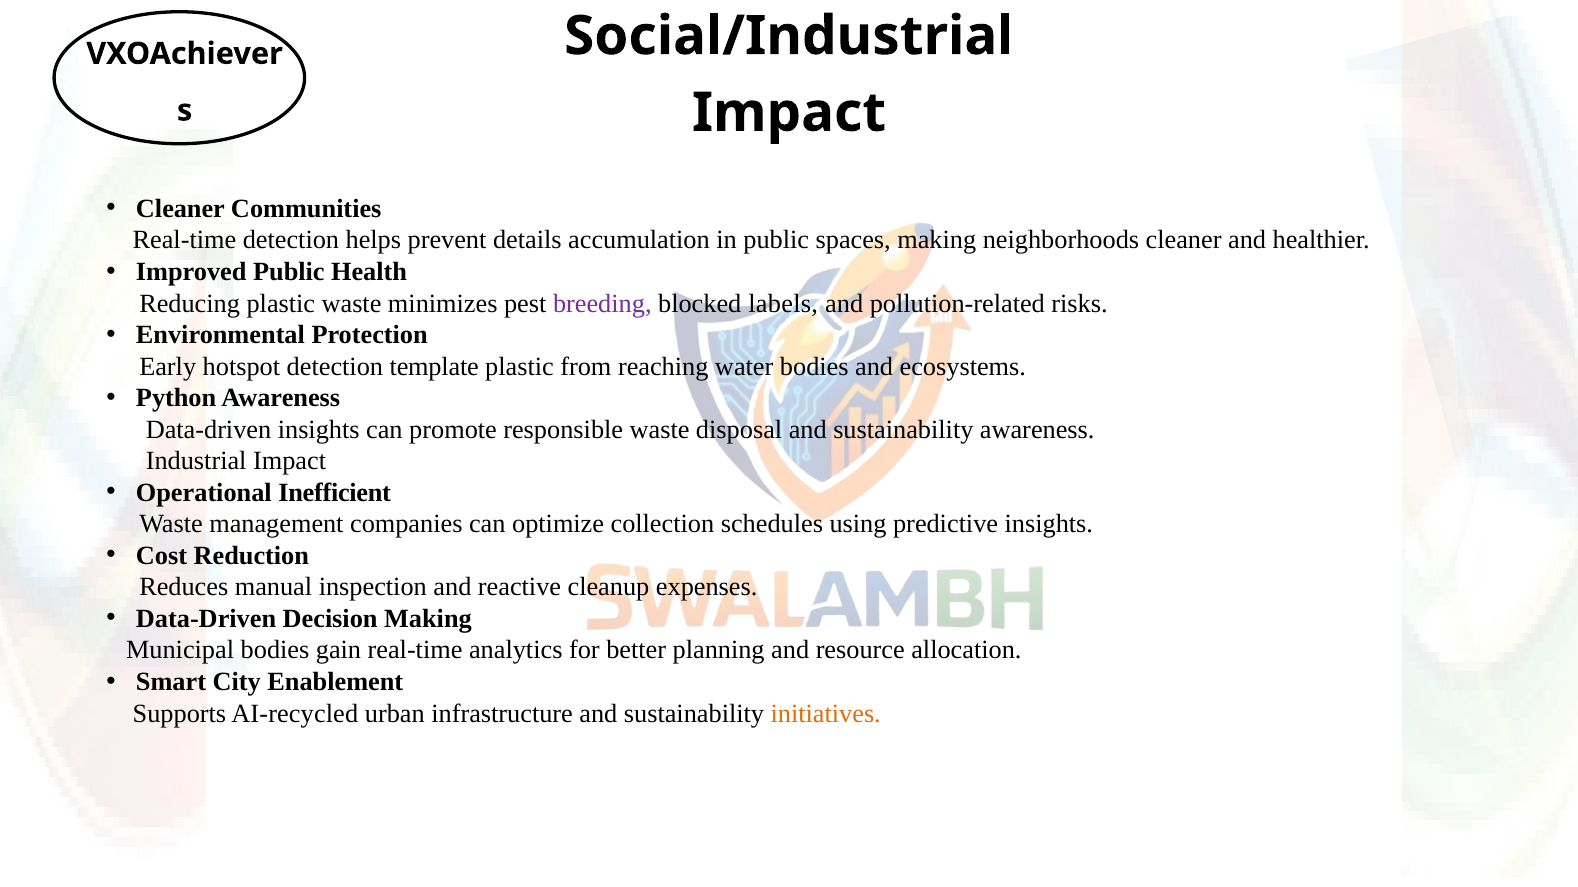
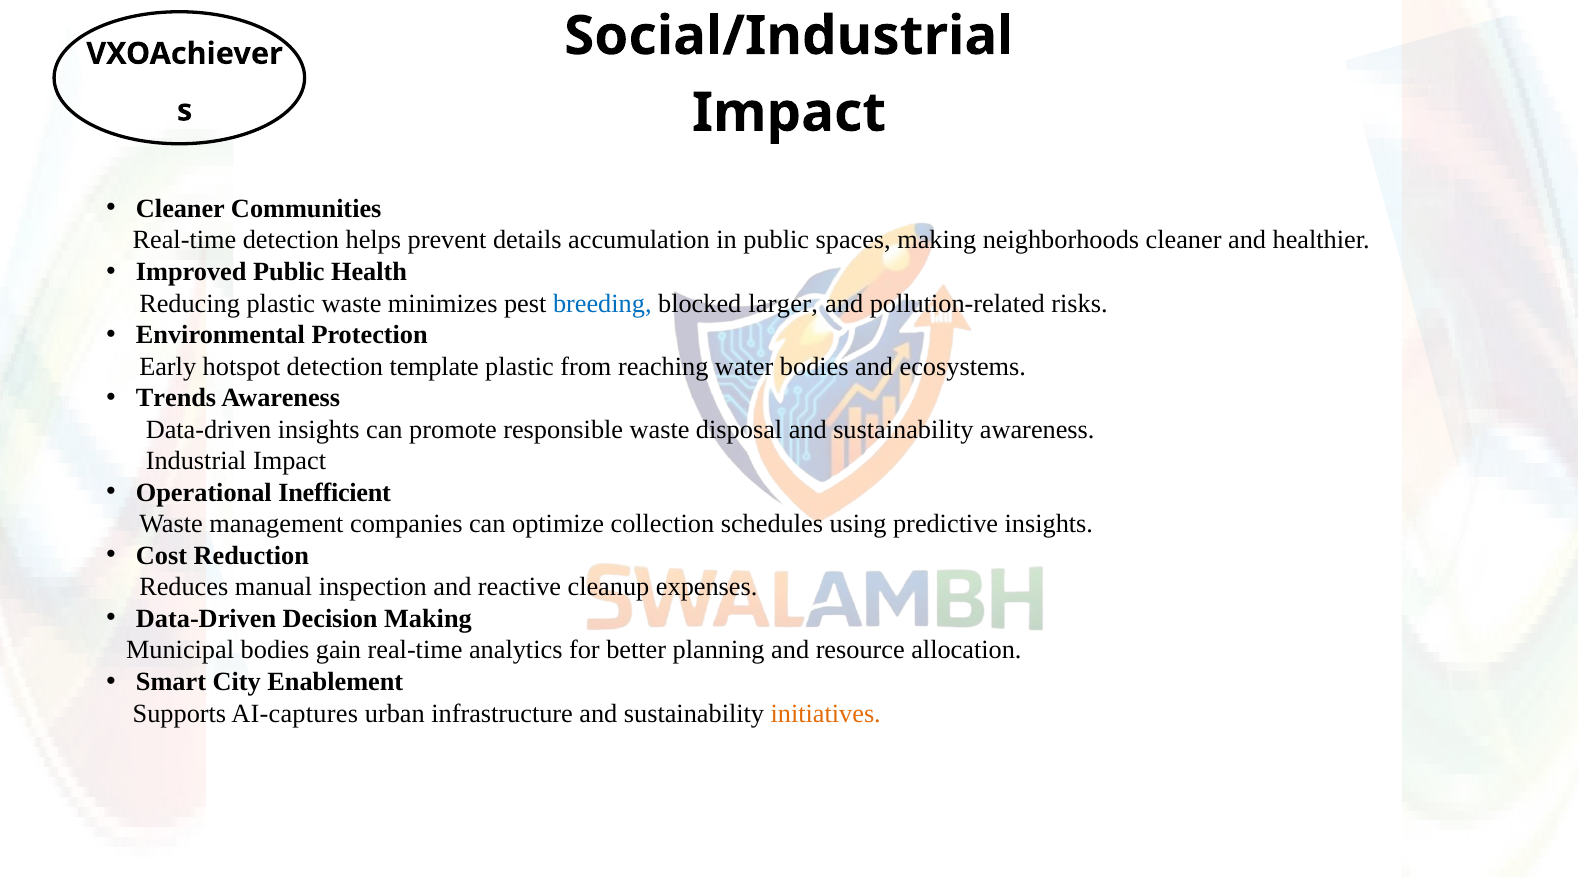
breeding colour: purple -> blue
labels: labels -> larger
Python: Python -> Trends
AI-recycled: AI-recycled -> AI-captures
